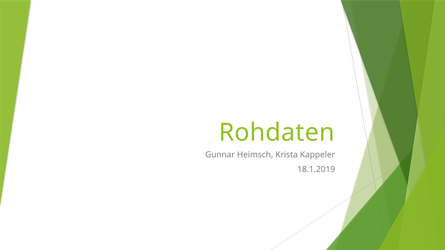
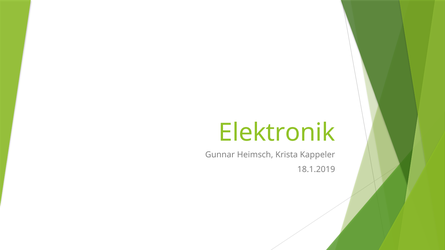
Rohdaten: Rohdaten -> Elektronik
